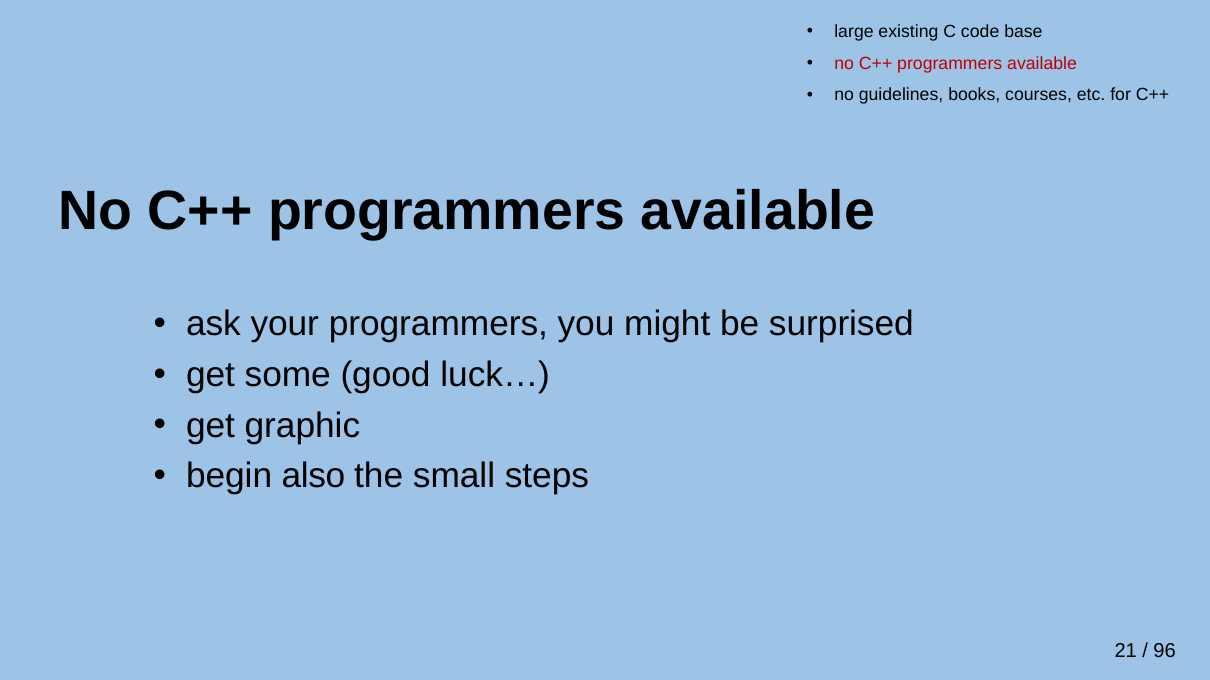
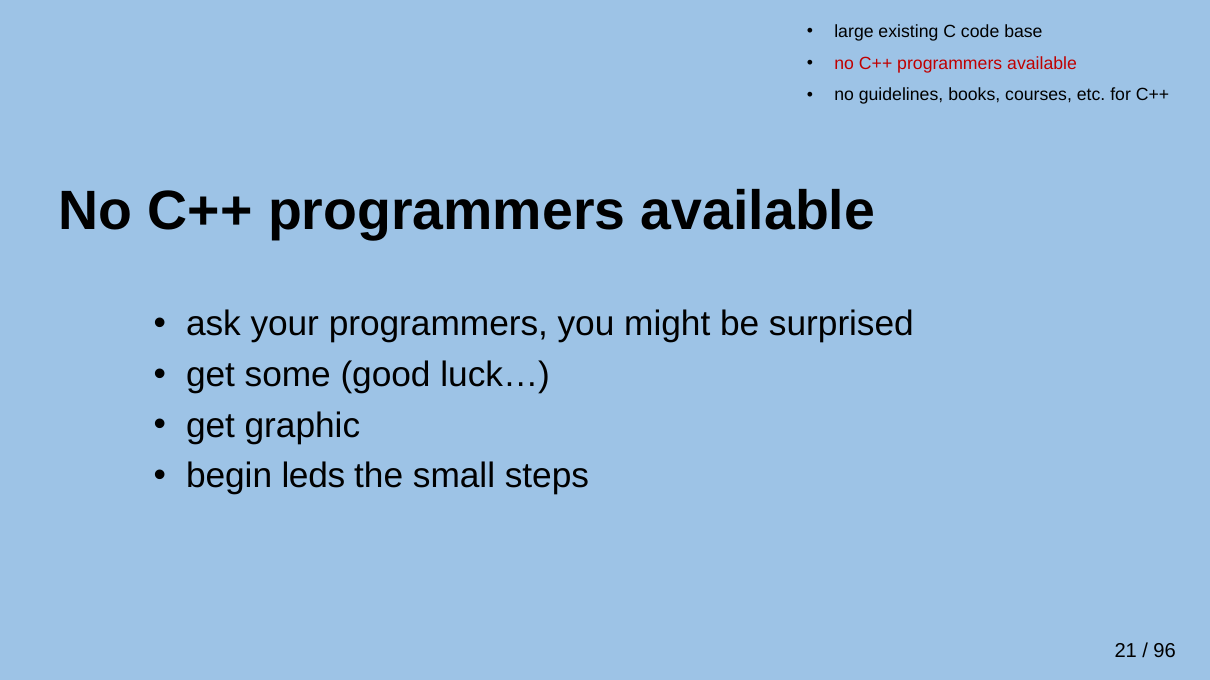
also: also -> leds
